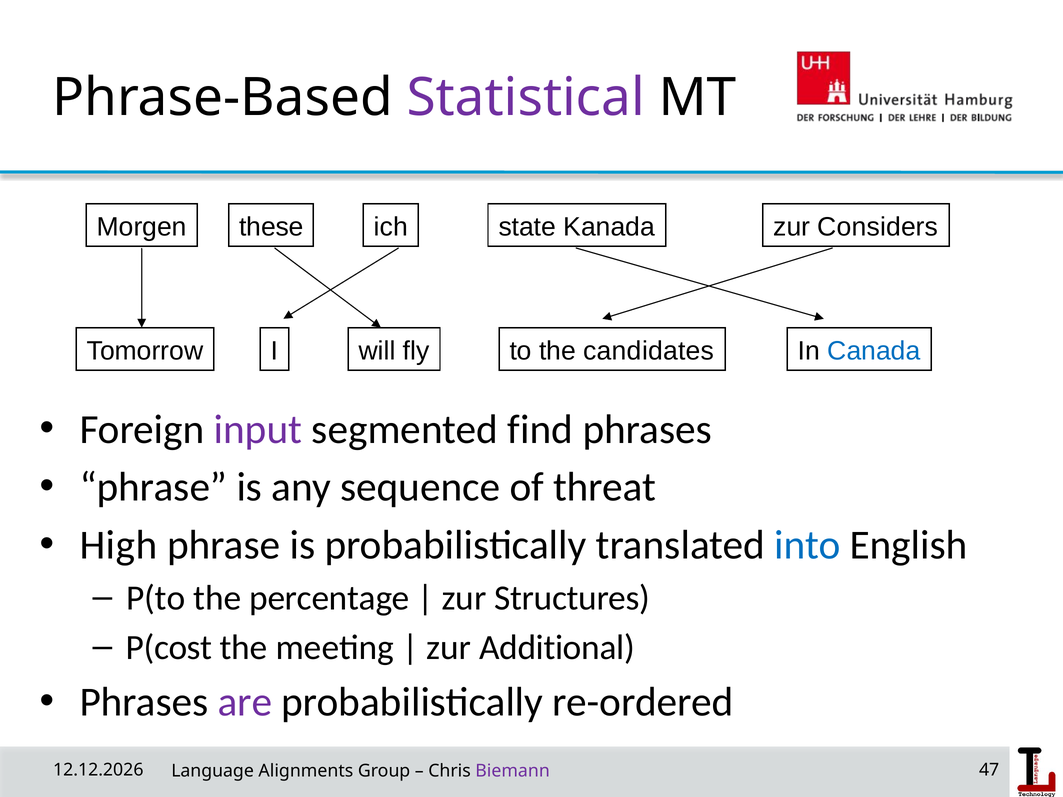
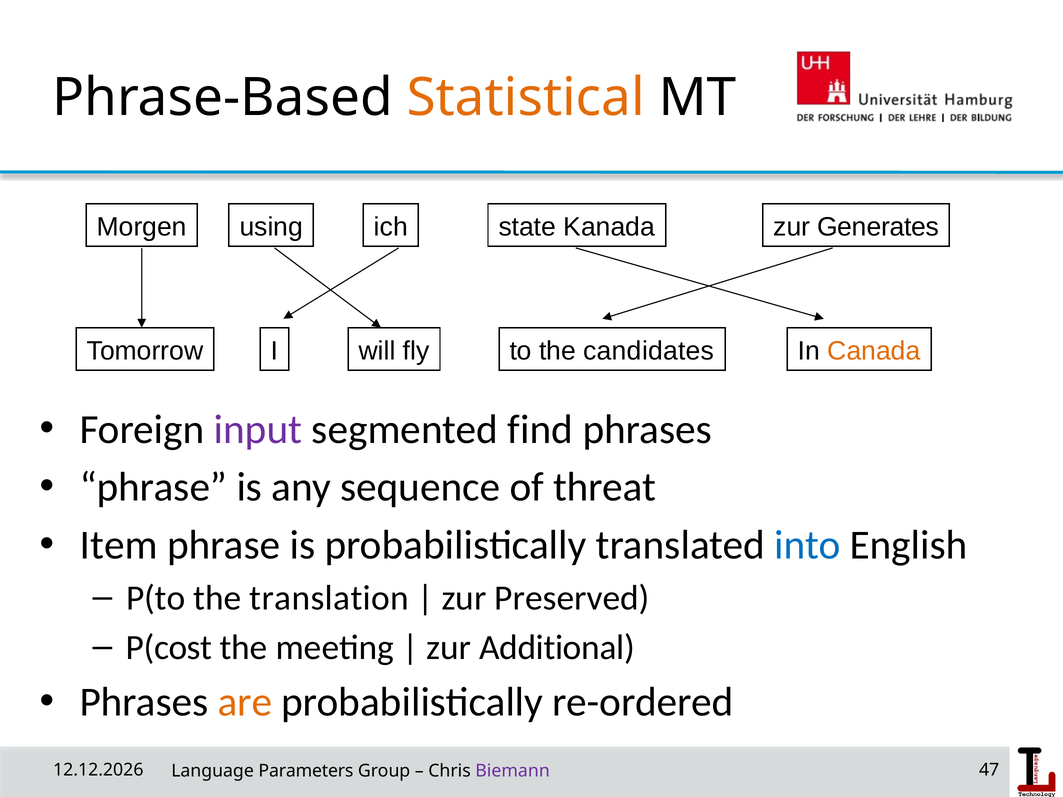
Statistical colour: purple -> orange
these: these -> using
Considers: Considers -> Generates
Canada colour: blue -> orange
High: High -> Item
percentage: percentage -> translation
Structures: Structures -> Preserved
are colour: purple -> orange
Alignments: Alignments -> Parameters
